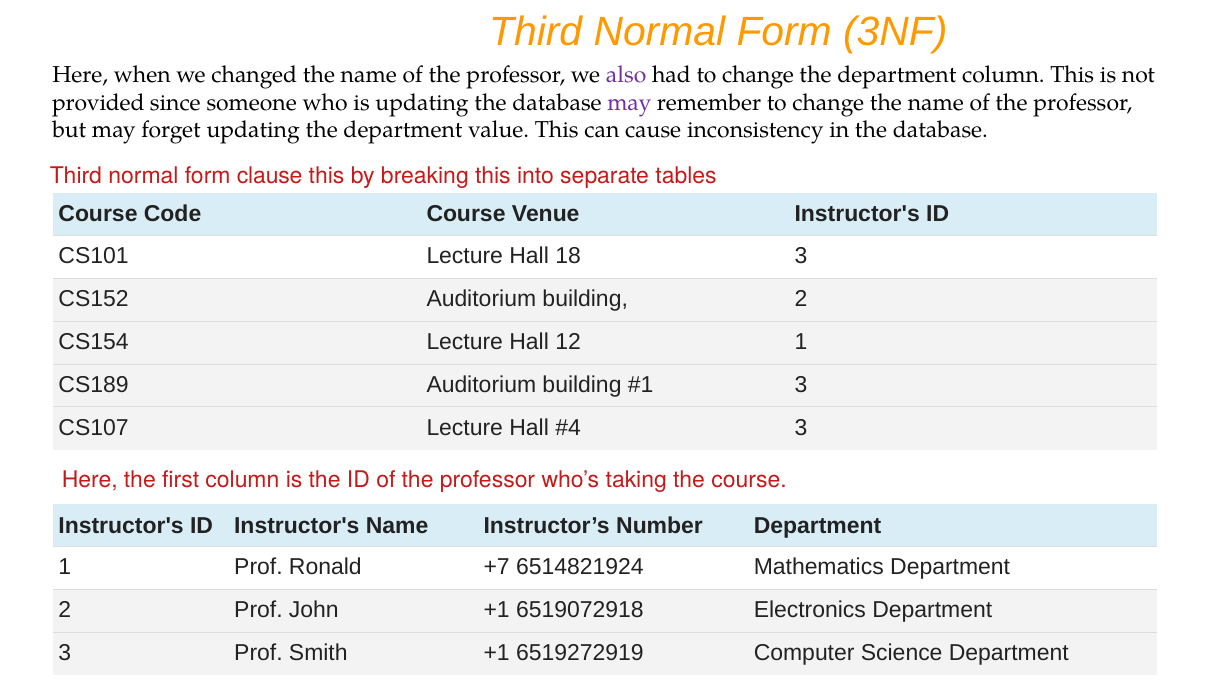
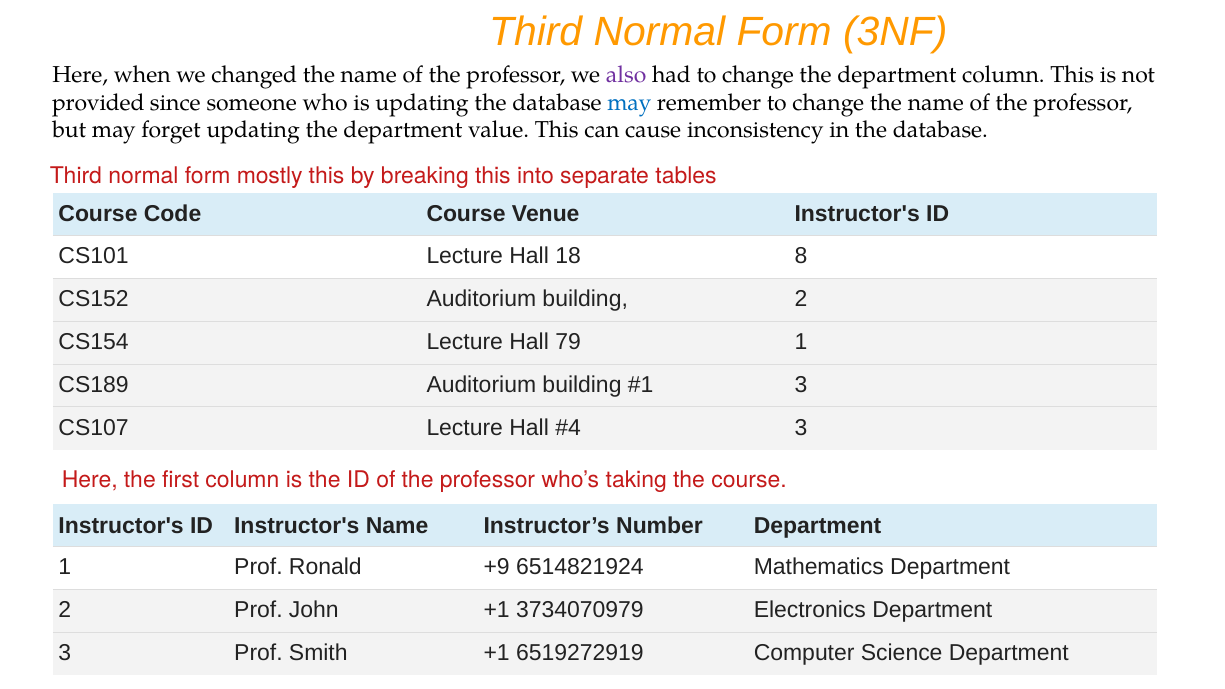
may at (629, 103) colour: purple -> blue
clause: clause -> mostly
18 3: 3 -> 8
12: 12 -> 79
+7: +7 -> +9
6519072918: 6519072918 -> 3734070979
